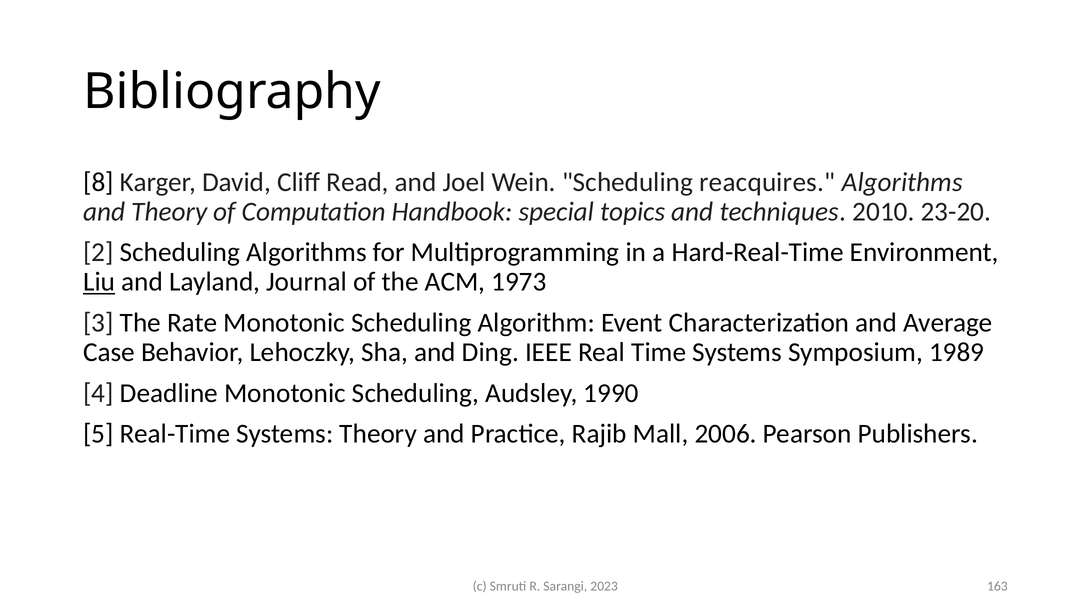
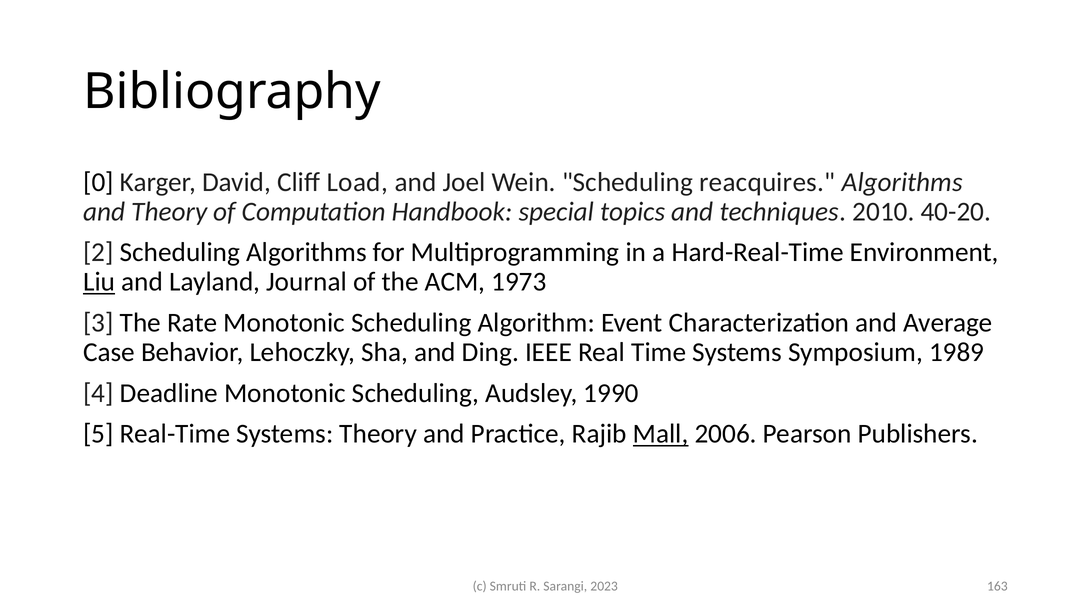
8: 8 -> 0
Read: Read -> Load
23-20: 23-20 -> 40-20
Mall underline: none -> present
